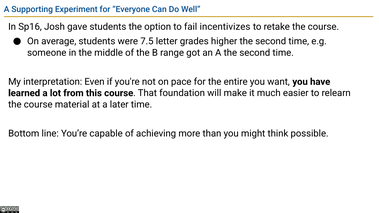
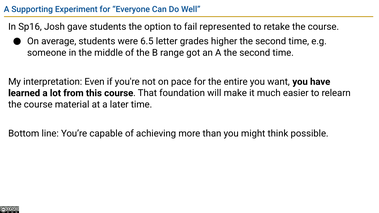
incentivizes: incentivizes -> represented
7.5: 7.5 -> 6.5
